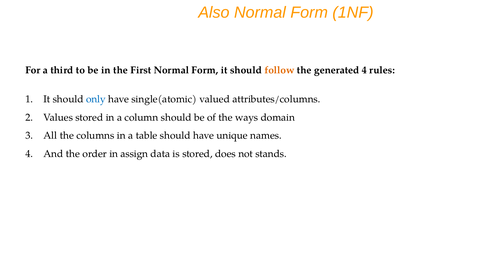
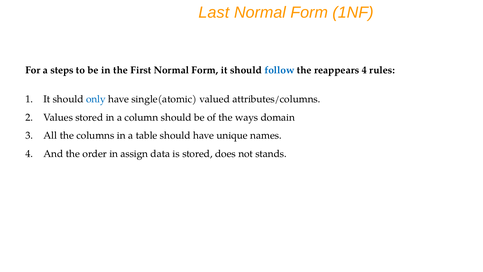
Also: Also -> Last
third: third -> steps
follow colour: orange -> blue
generated: generated -> reappears
